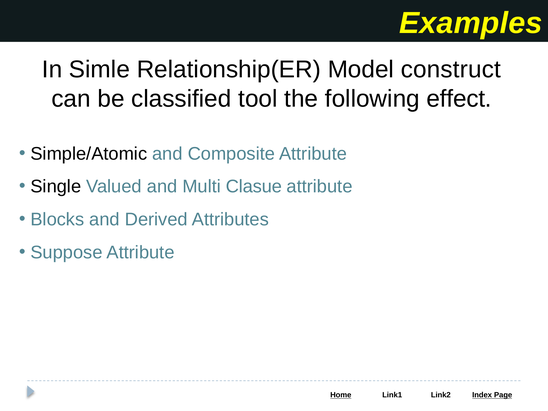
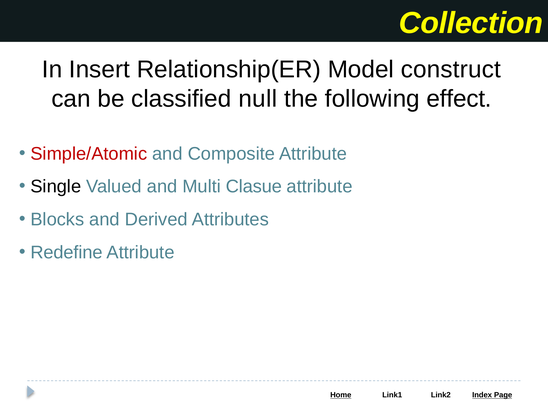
Examples: Examples -> Collection
Simle: Simle -> Insert
tool: tool -> null
Simple/Atomic colour: black -> red
Suppose: Suppose -> Redefine
